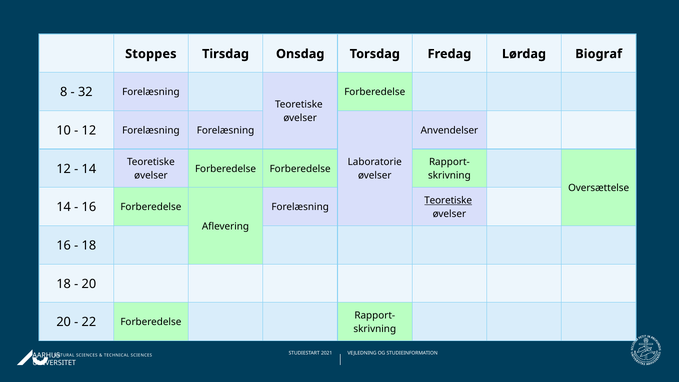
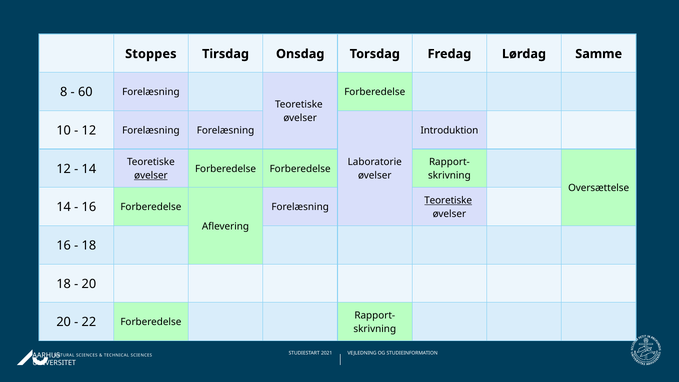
Biograf: Biograf -> Samme
32: 32 -> 60
Anvendelser: Anvendelser -> Introduktion
øvelser at (151, 176) underline: none -> present
